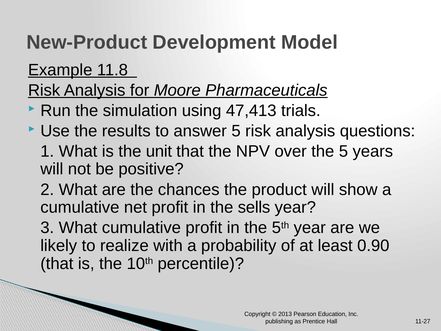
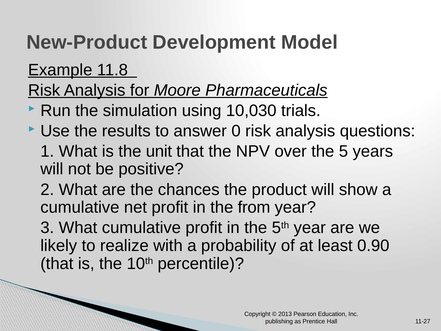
47,413: 47,413 -> 10,030
answer 5: 5 -> 0
sells: sells -> from
